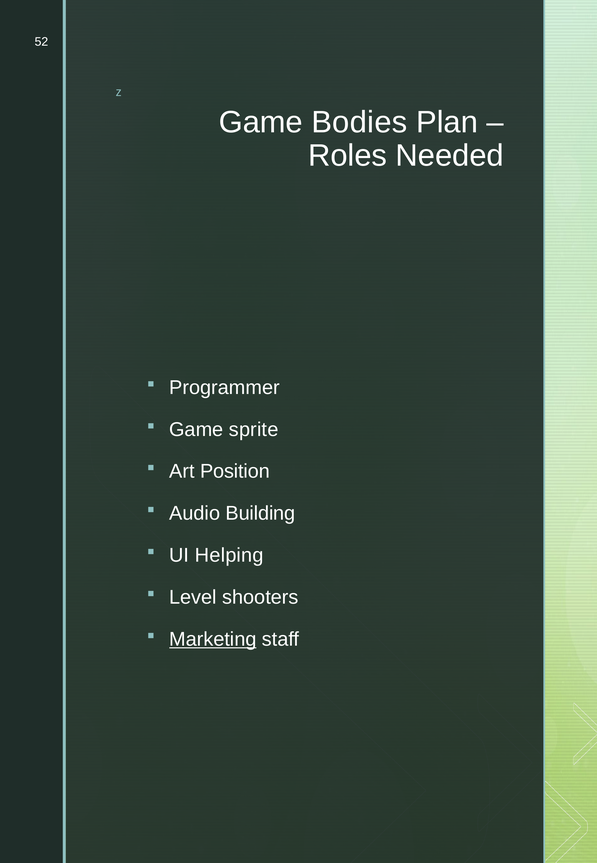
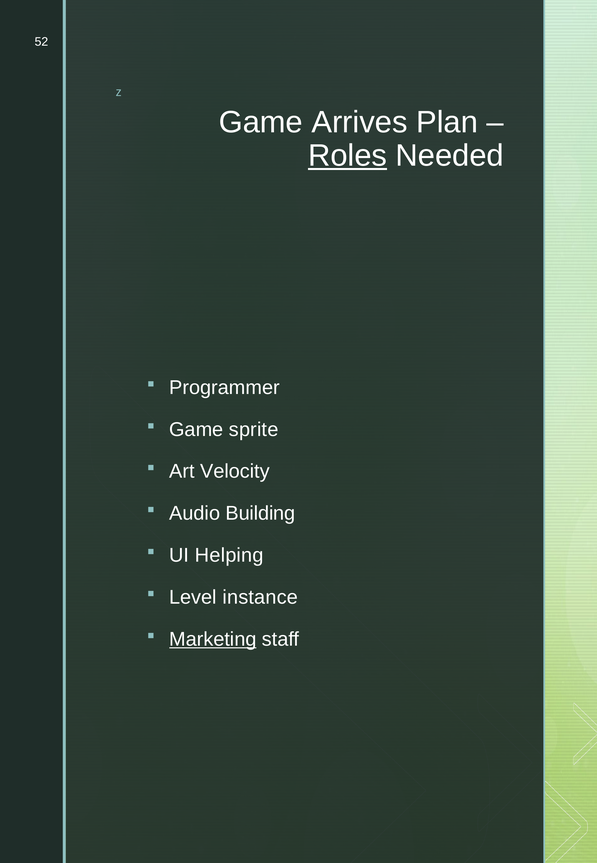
Bodies: Bodies -> Arrives
Roles underline: none -> present
Position: Position -> Velocity
shooters: shooters -> instance
